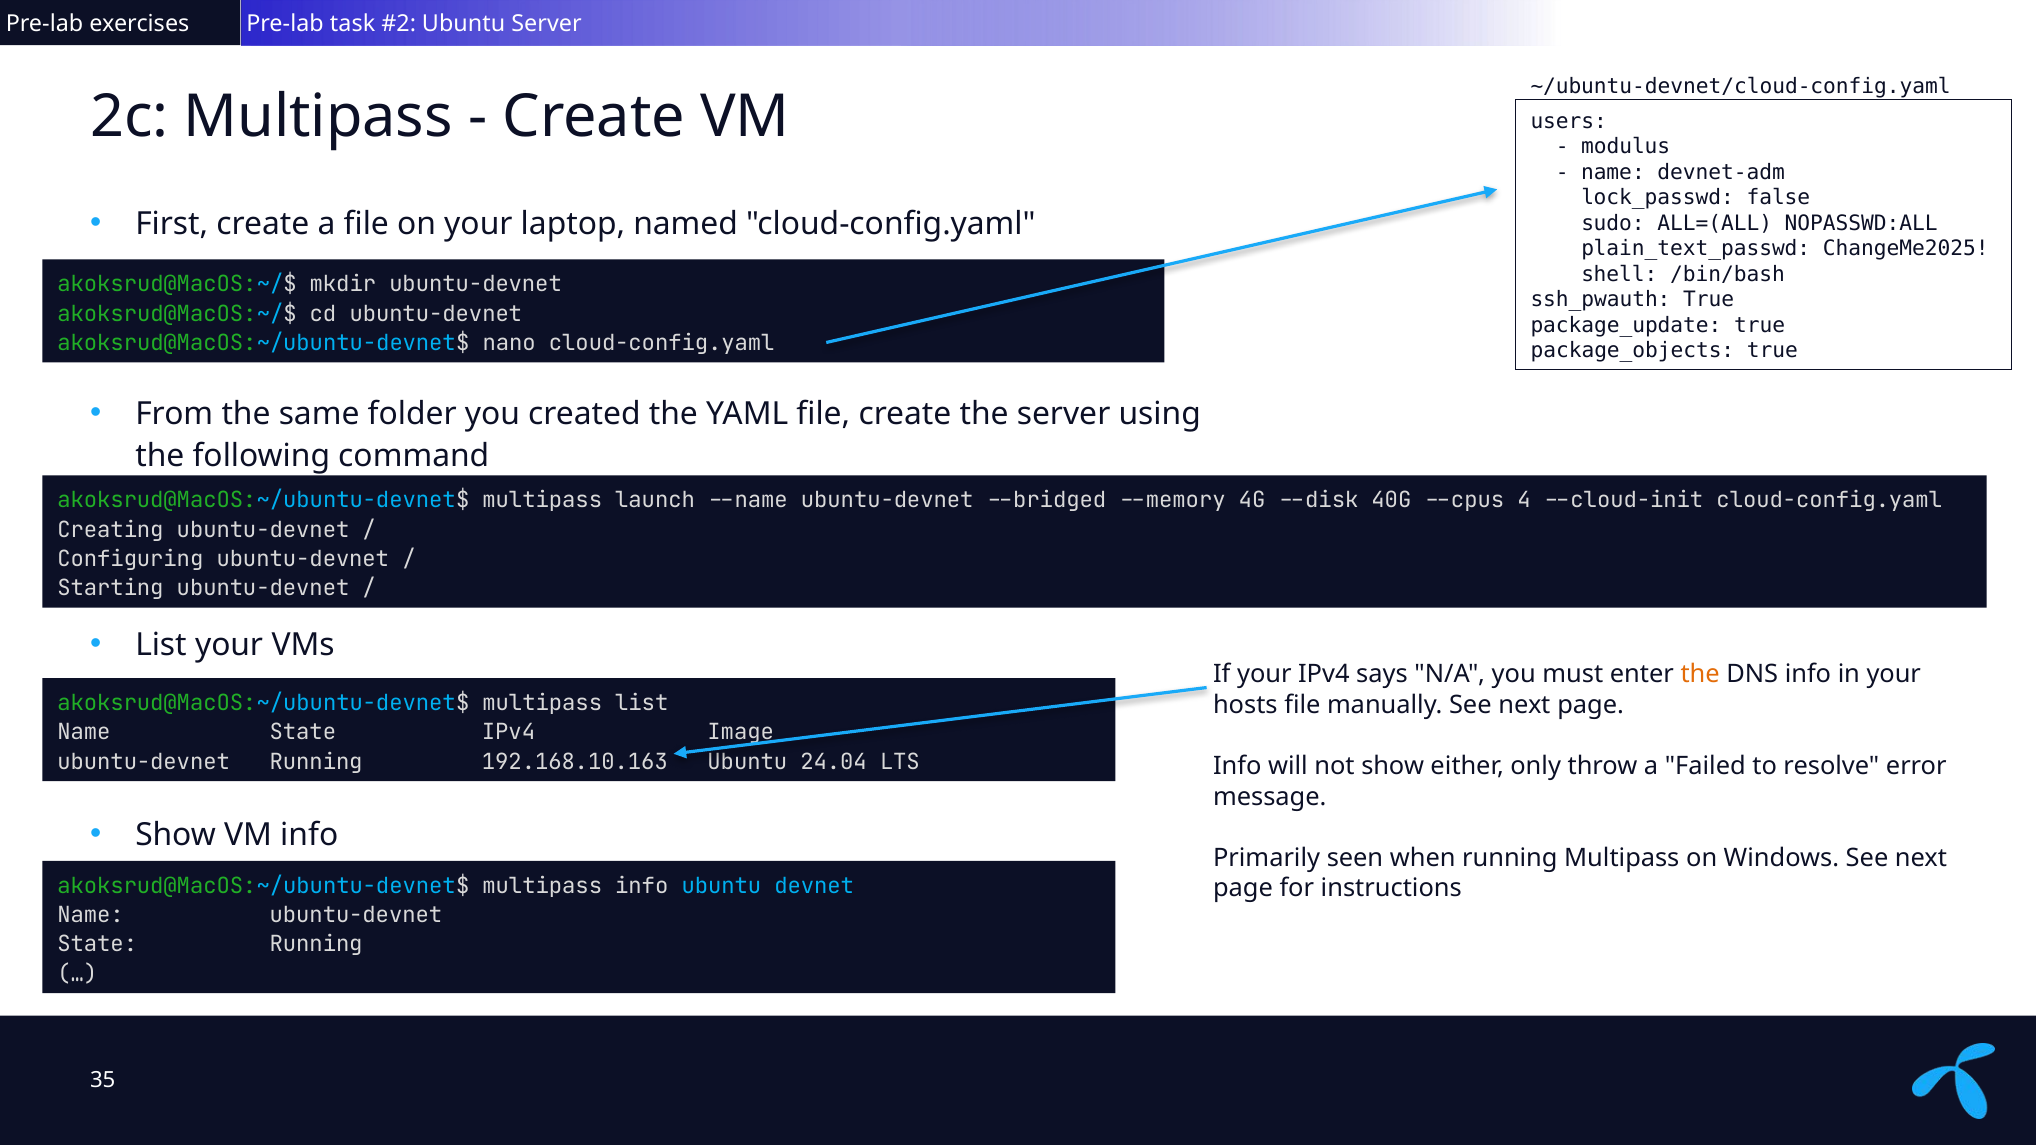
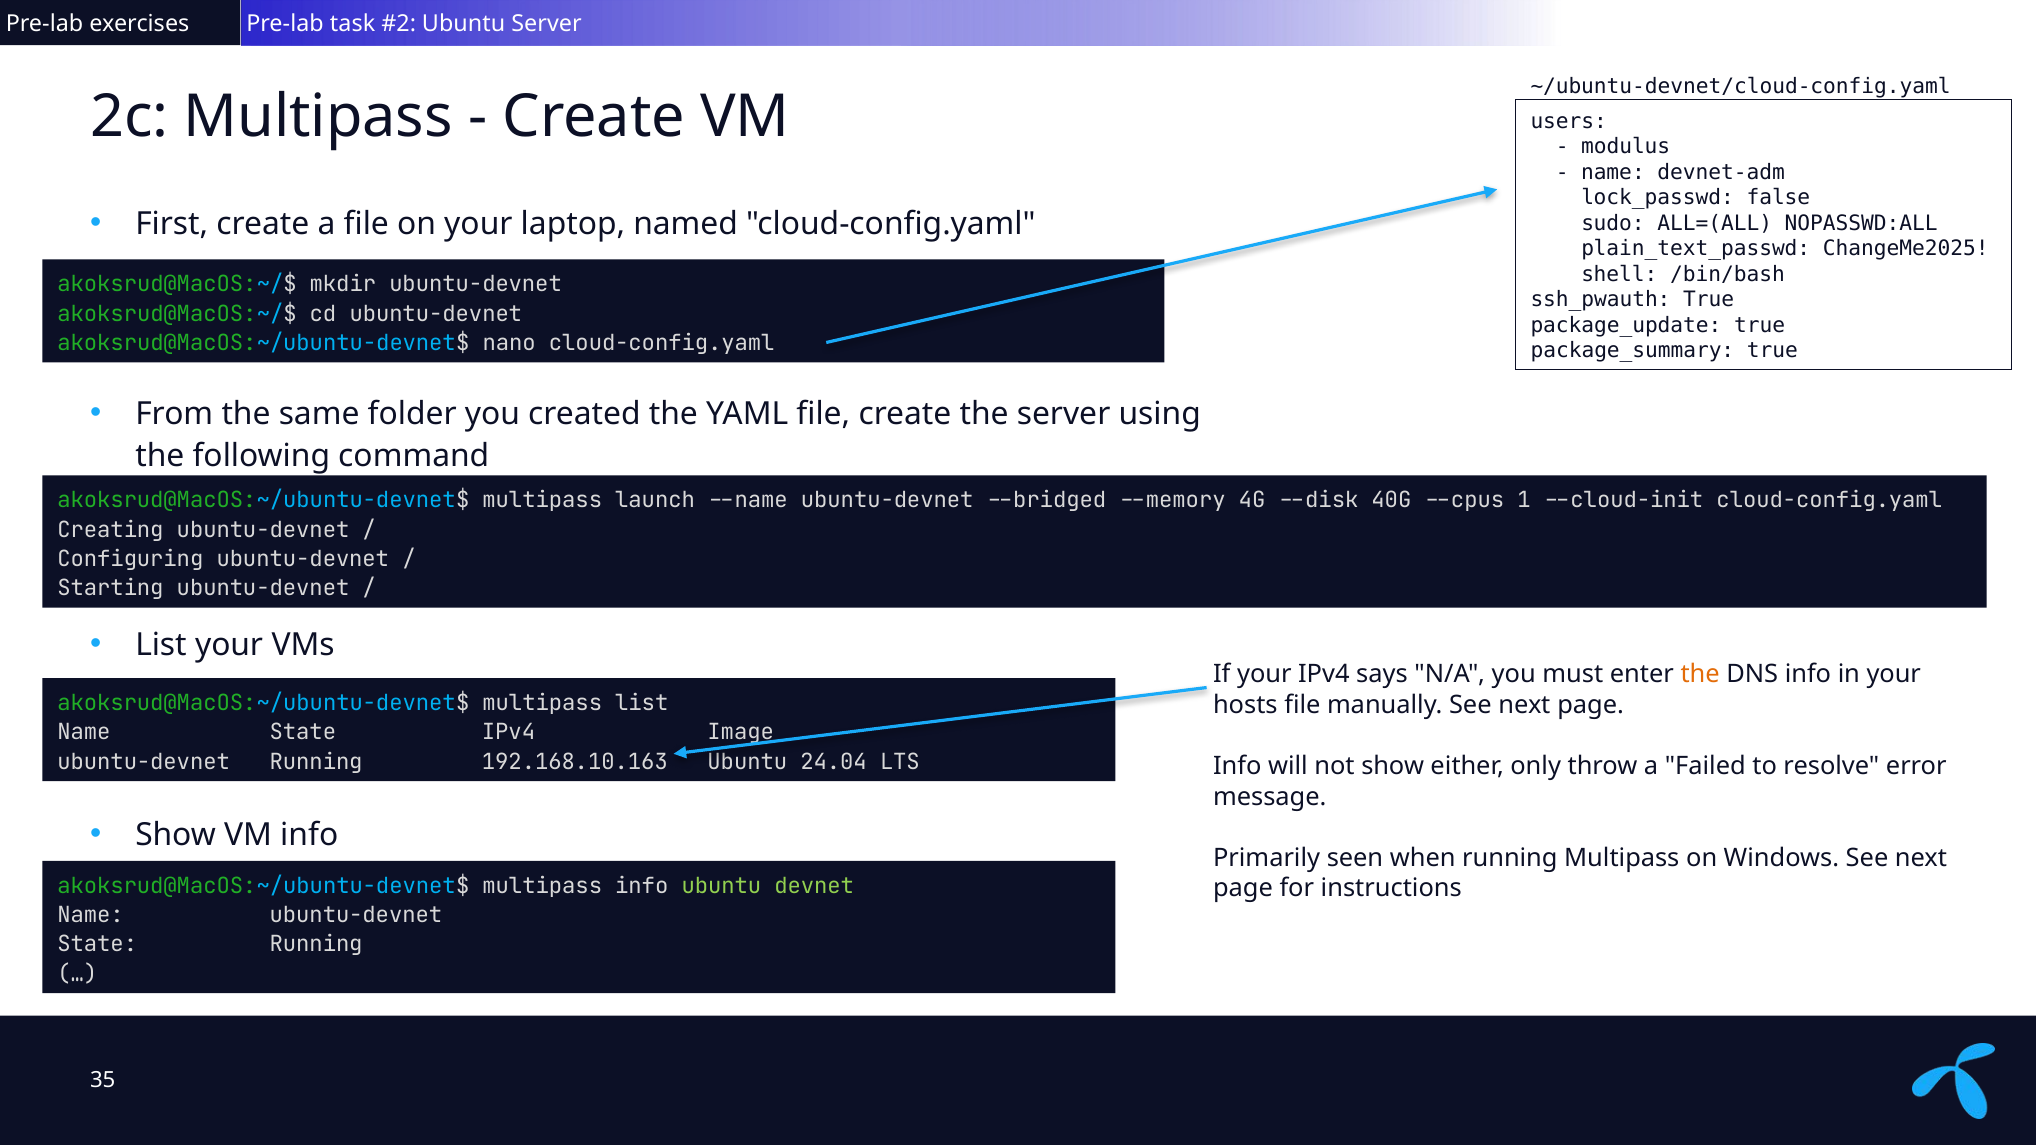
package_objects: package_objects -> package_summary
4: 4 -> 1
ubuntu-devnet at (768, 886) colour: light blue -> light green
